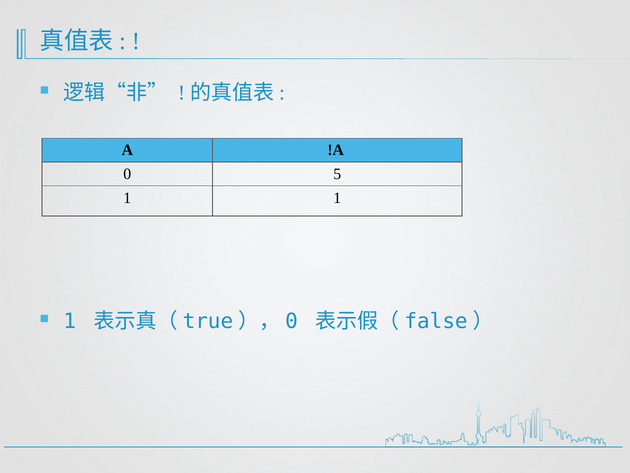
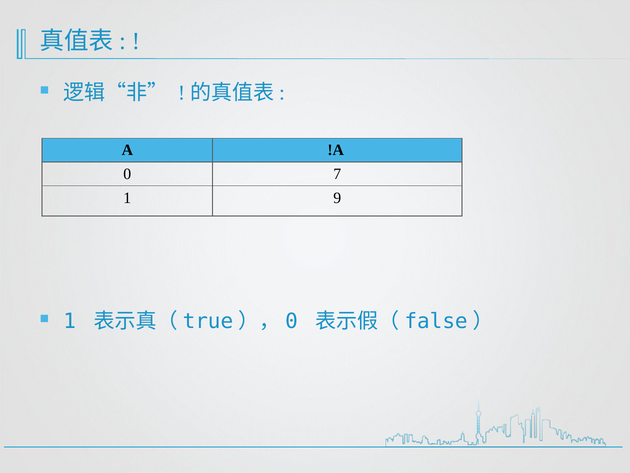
5: 5 -> 7
1 1: 1 -> 9
